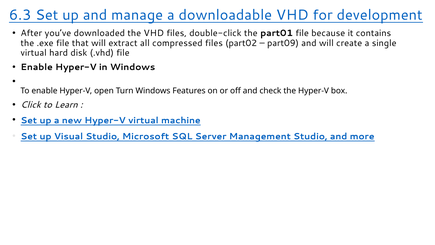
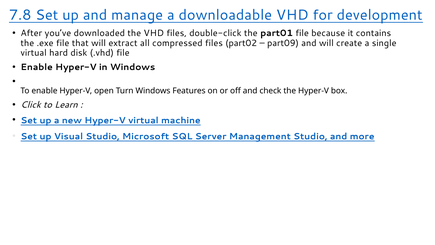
6.3: 6.3 -> 7.8
